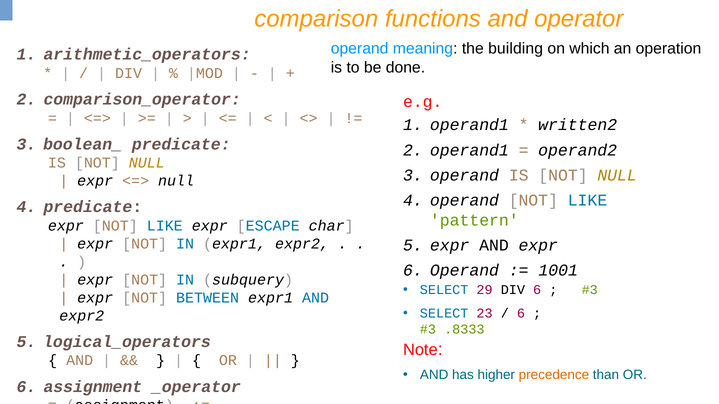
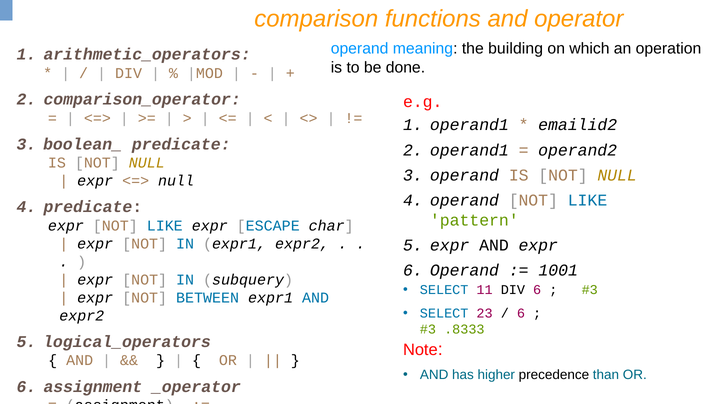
written2: written2 -> emailid2
29: 29 -> 11
precedence colour: orange -> black
